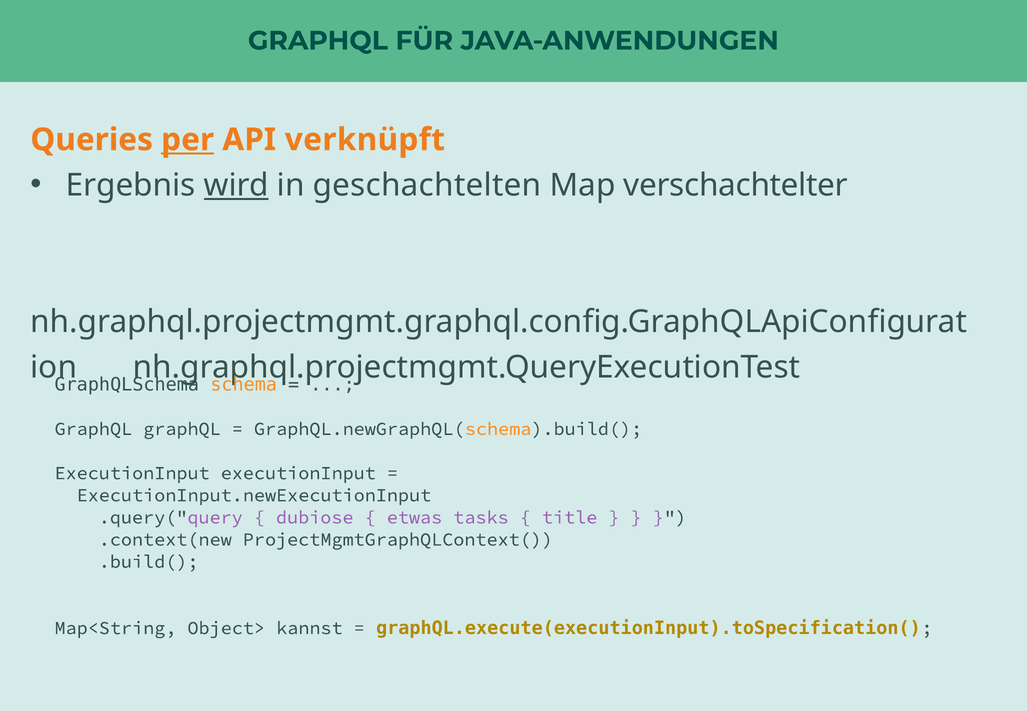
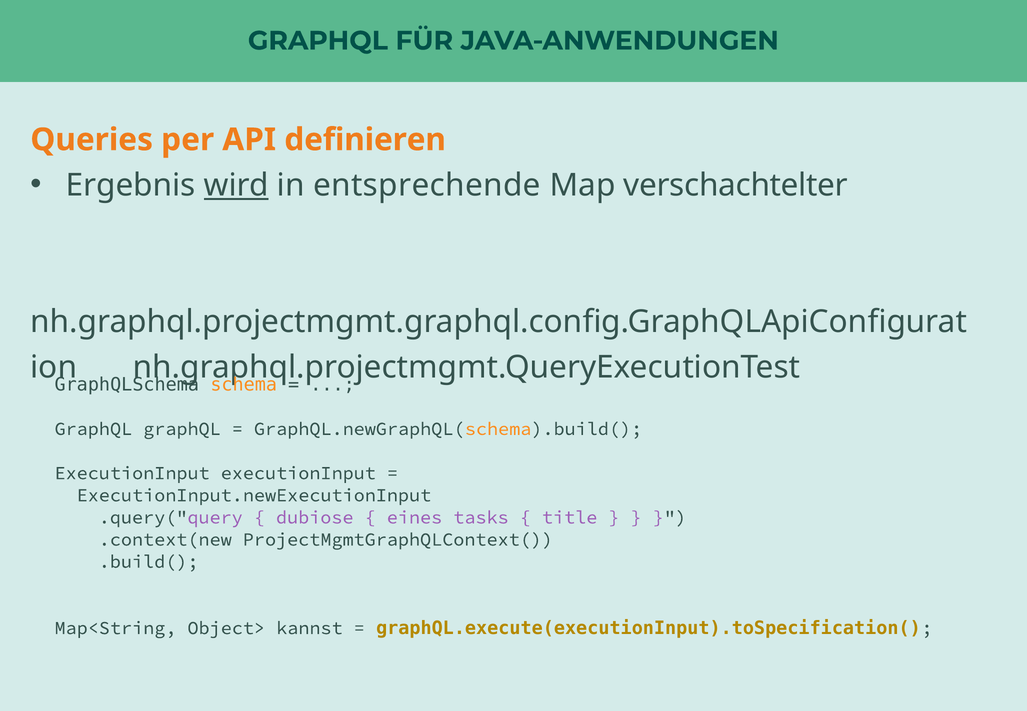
per underline: present -> none
verknüpft: verknüpft -> definieren
geschachtelten: geschachtelten -> entsprechende
etwas: etwas -> eines
